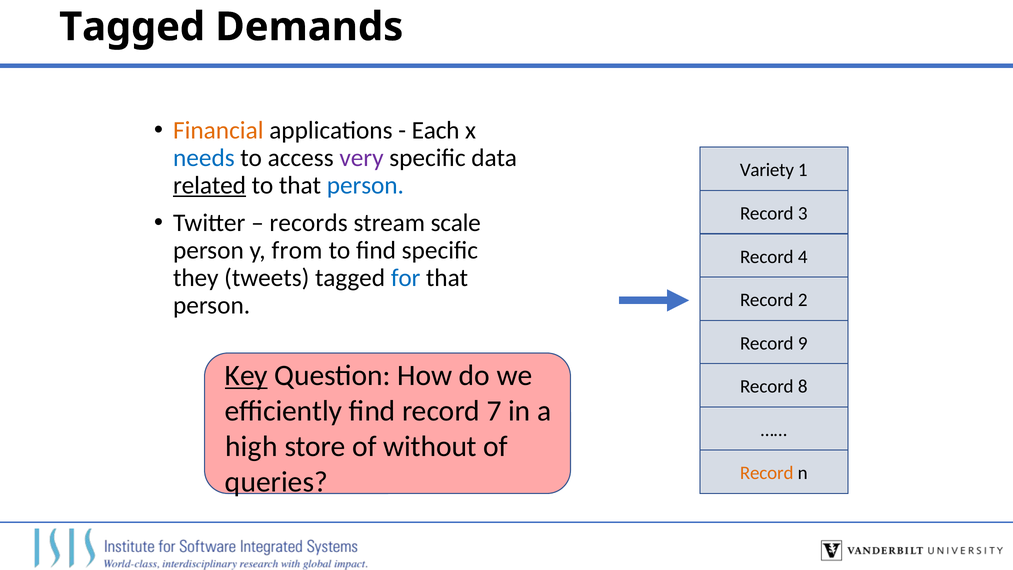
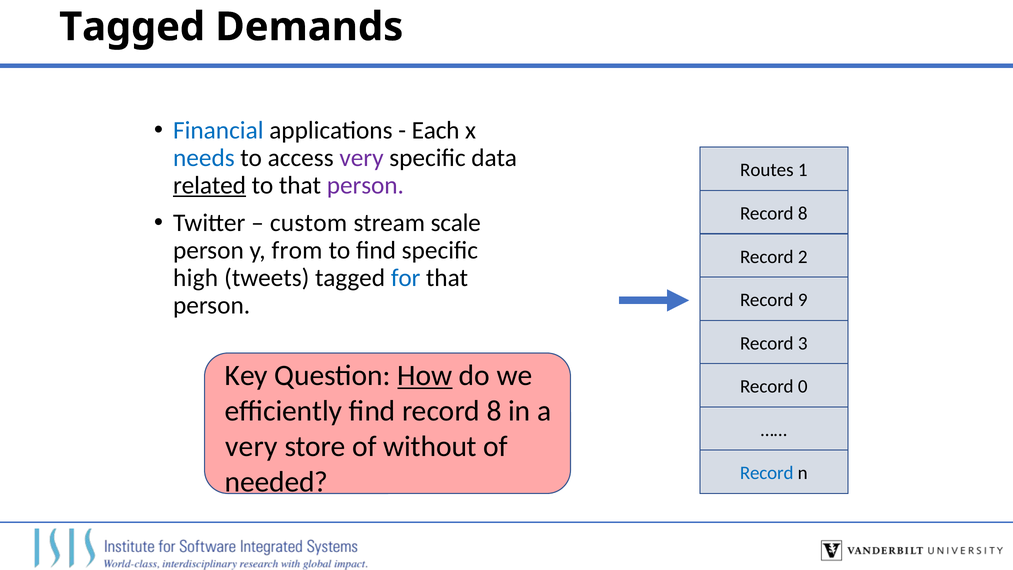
Financial colour: orange -> blue
Variety: Variety -> Routes
person at (365, 185) colour: blue -> purple
3 at (803, 213): 3 -> 8
records: records -> custom
4: 4 -> 2
they: they -> high
2: 2 -> 9
9: 9 -> 3
Key underline: present -> none
How underline: none -> present
8: 8 -> 0
find record 7: 7 -> 8
high at (251, 446): high -> very
Record at (767, 473) colour: orange -> blue
queries: queries -> needed
